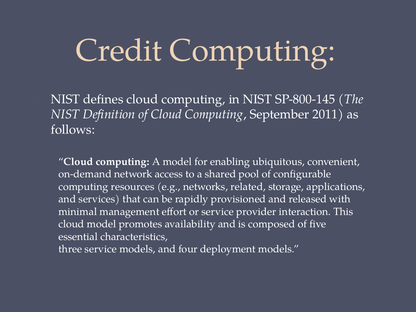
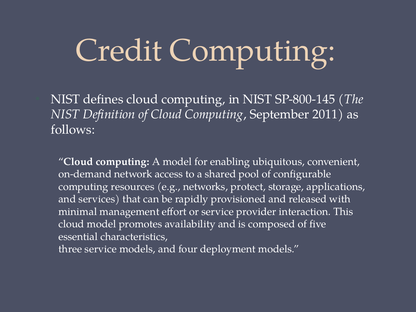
related: related -> protect
